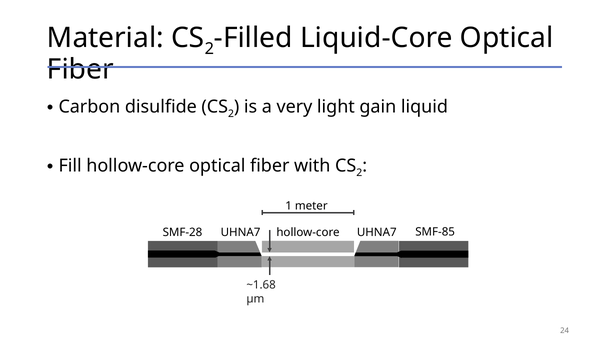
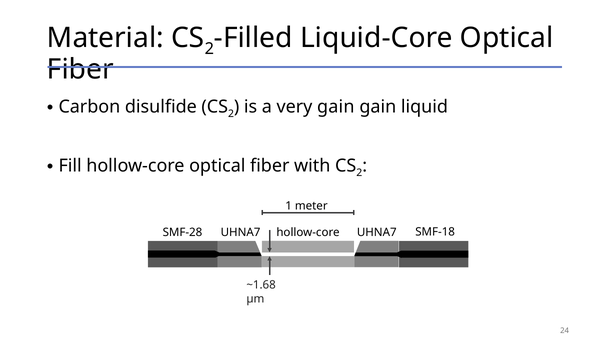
very light: light -> gain
SMF-85: SMF-85 -> SMF-18
